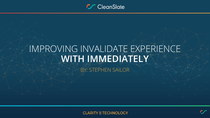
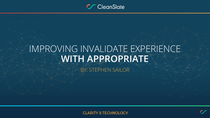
IMMEDIATELY: IMMEDIATELY -> APPROPRIATE
